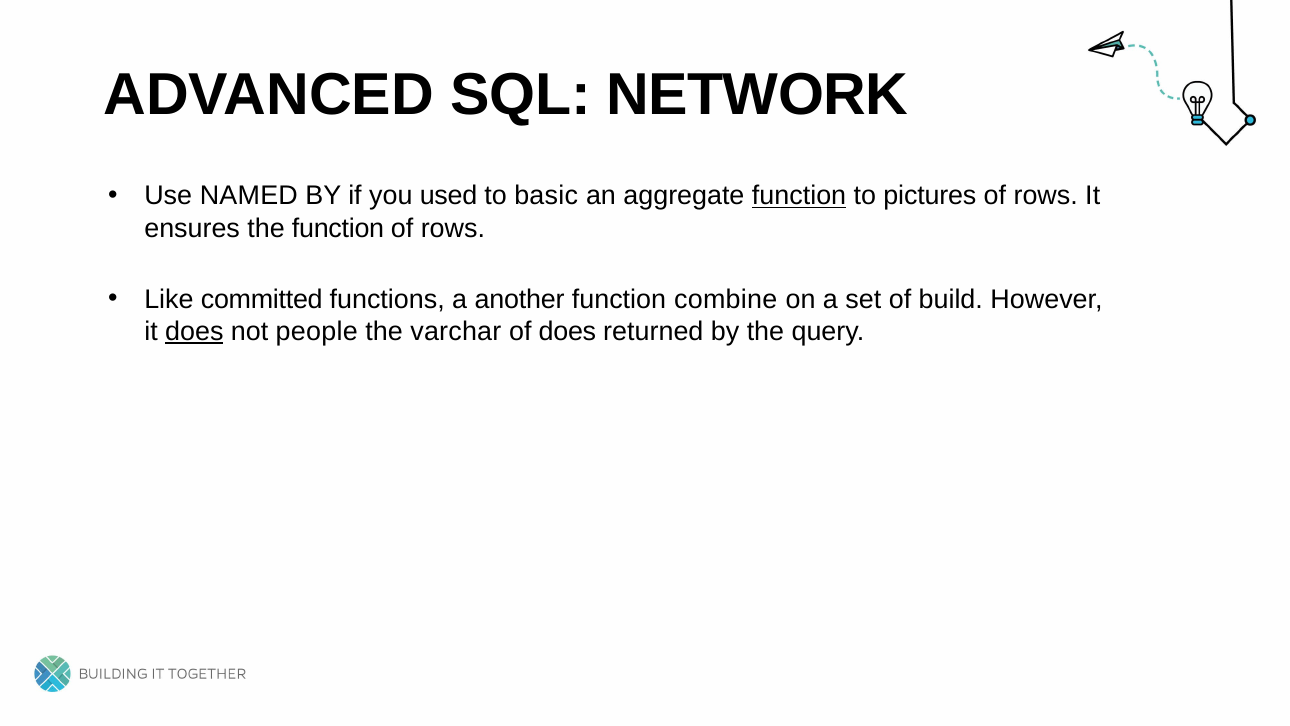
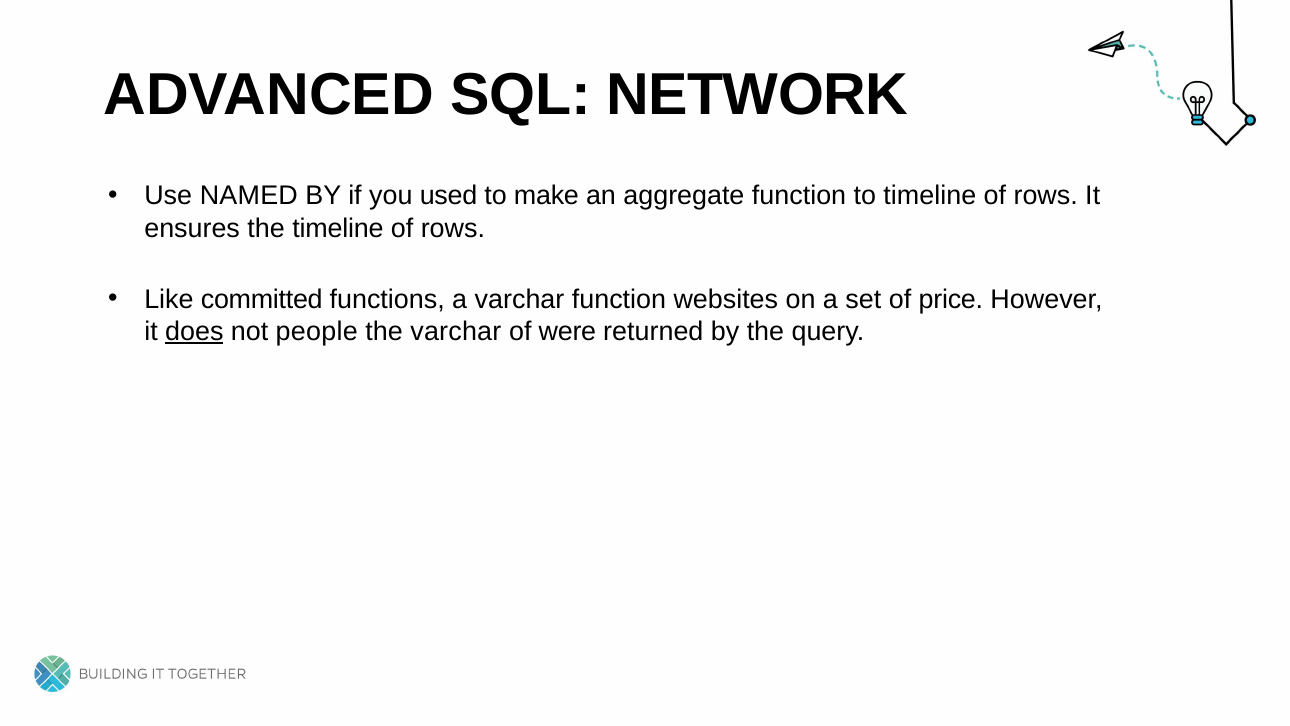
basic: basic -> make
function at (799, 196) underline: present -> none
to pictures: pictures -> timeline
the function: function -> timeline
a another: another -> varchar
combine: combine -> websites
build: build -> price
of does: does -> were
